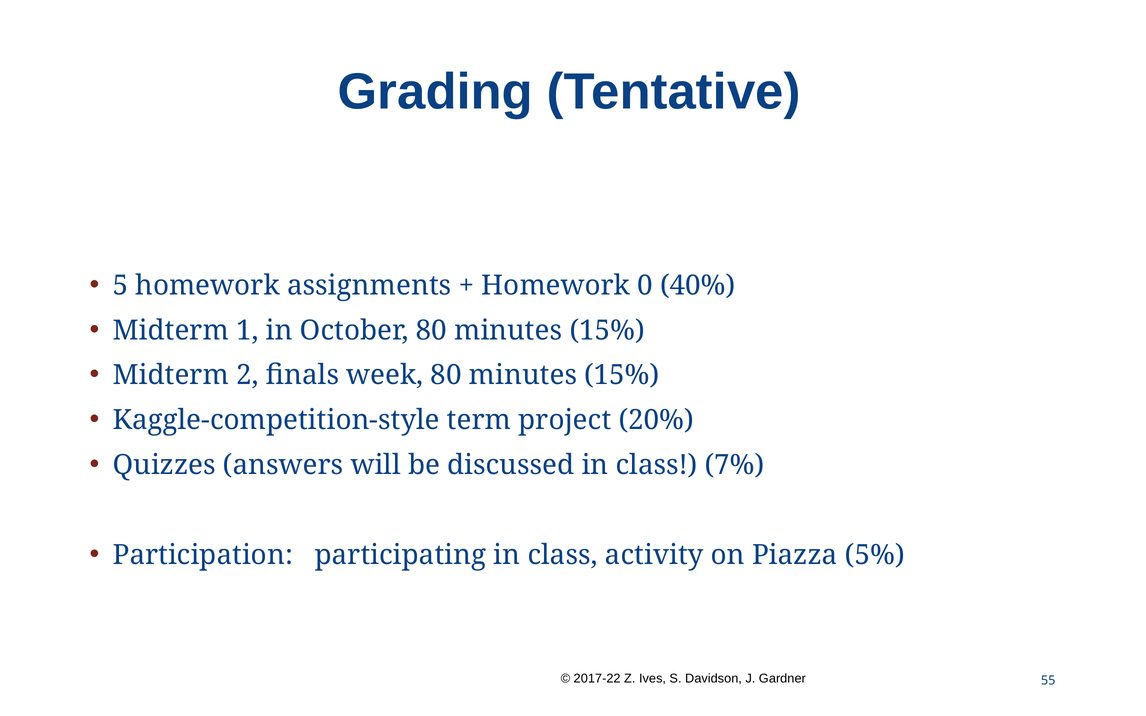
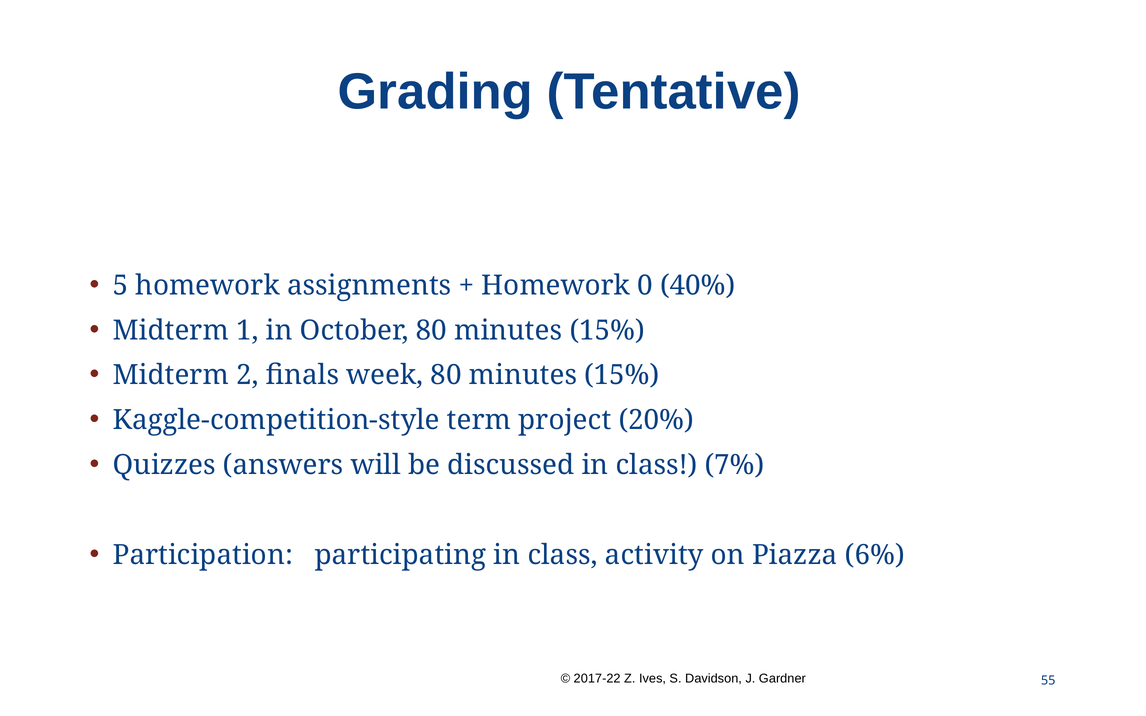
5%: 5% -> 6%
